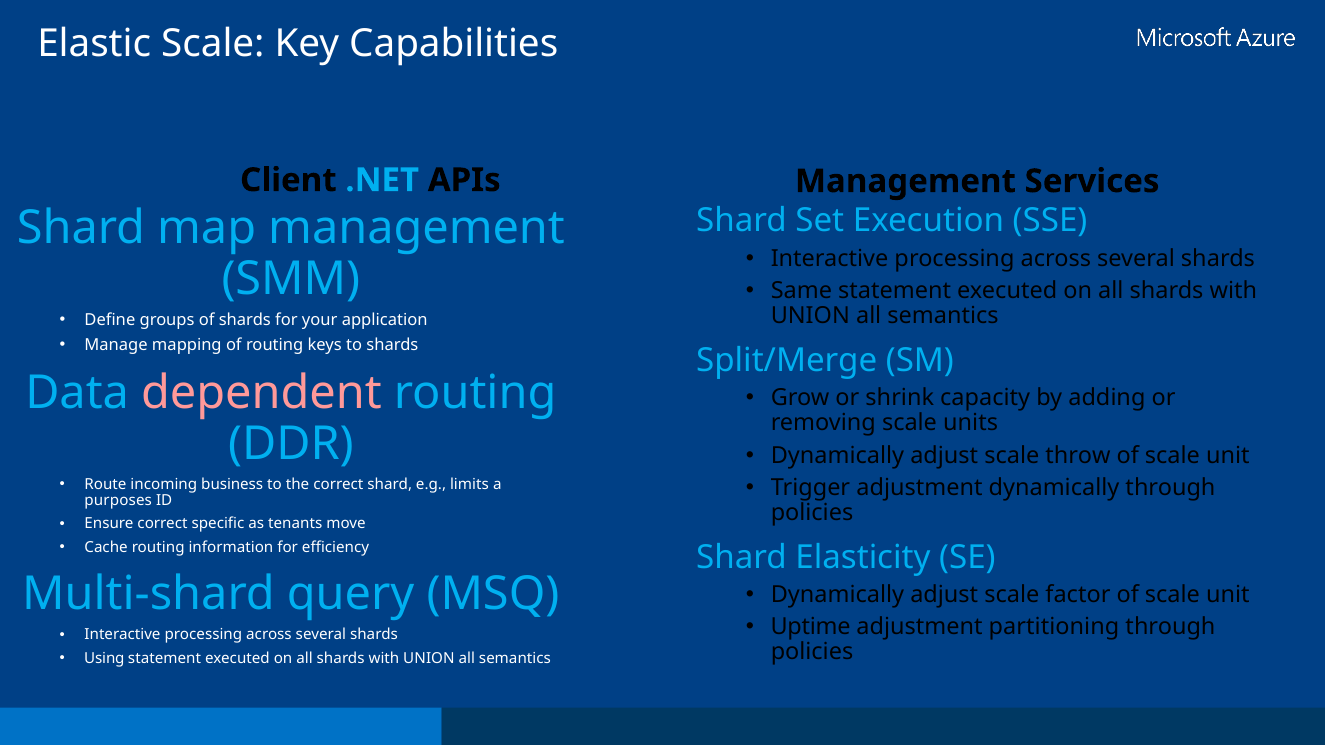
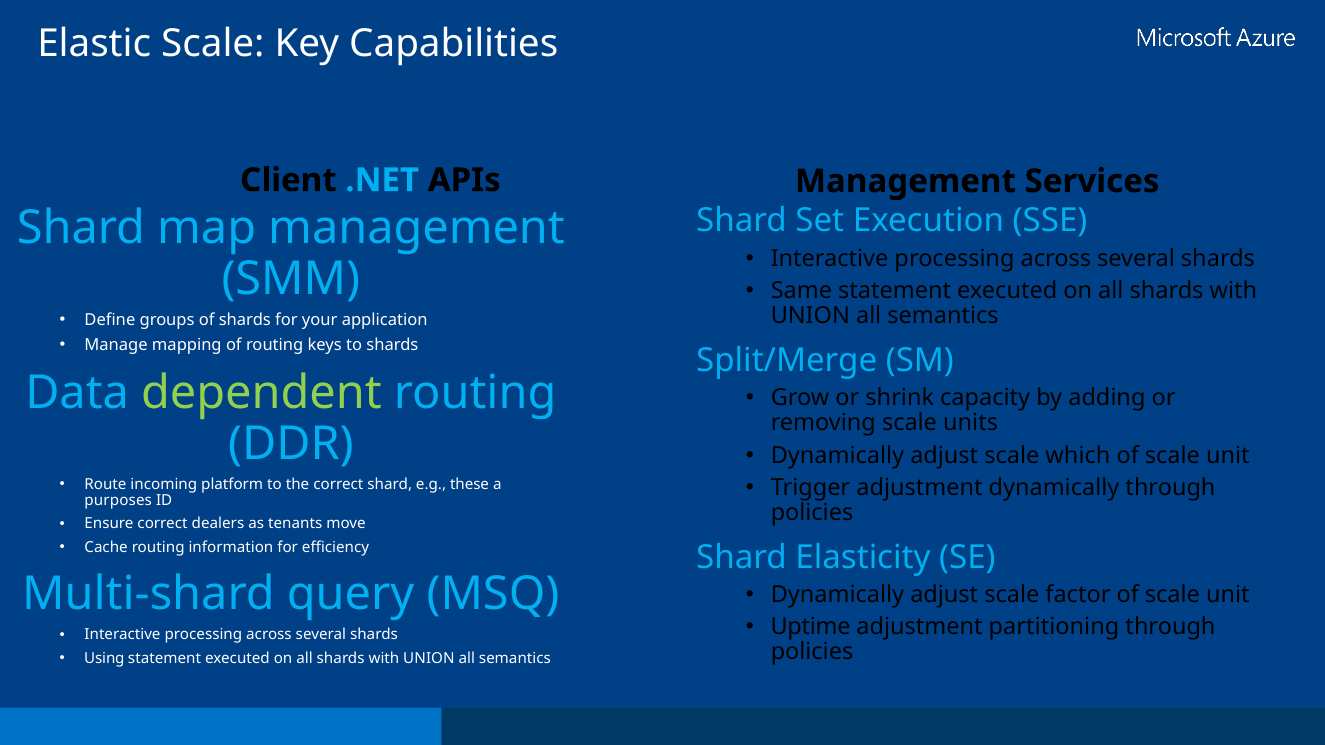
dependent colour: pink -> light green
throw: throw -> which
business: business -> platform
limits: limits -> these
specific: specific -> dealers
